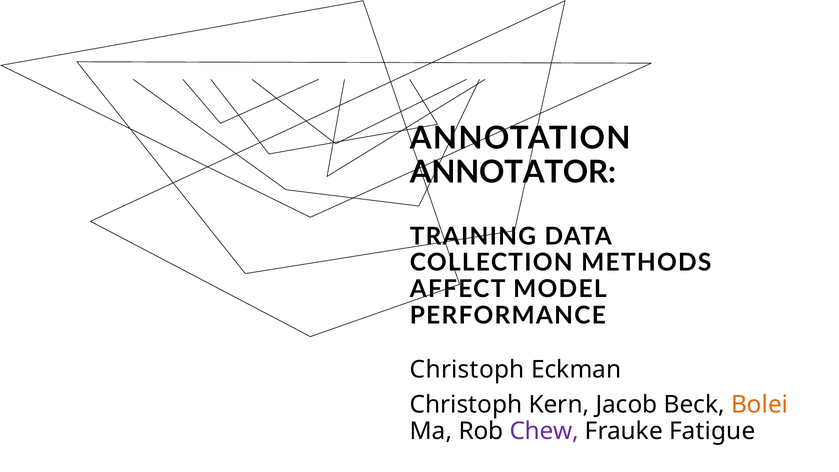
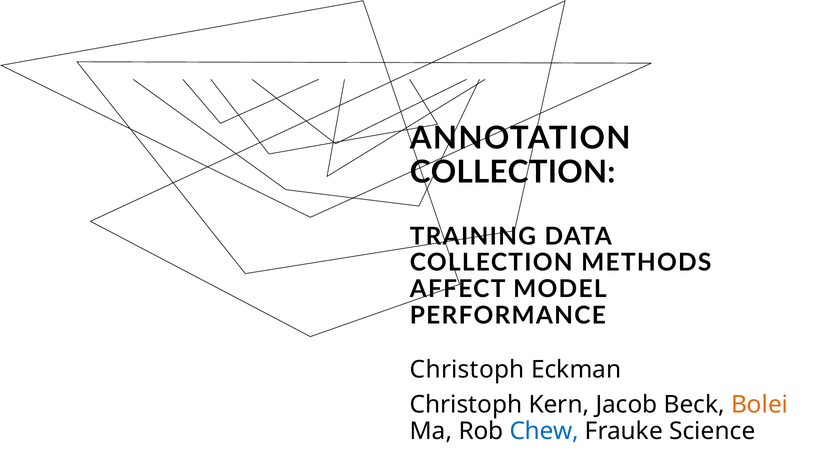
ANNOTATOR at (513, 172): ANNOTATOR -> COLLECTION
Chew colour: purple -> blue
Fatigue: Fatigue -> Science
